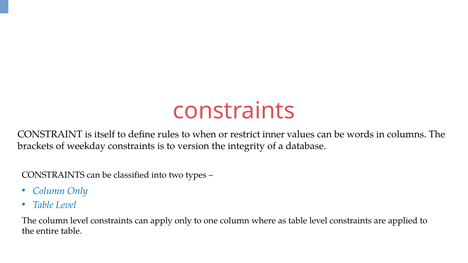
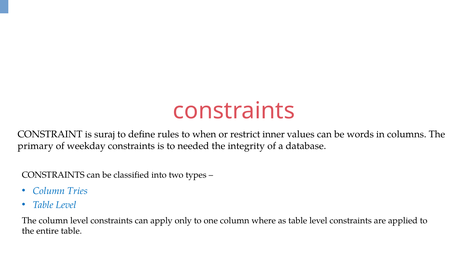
itself: itself -> suraj
brackets: brackets -> primary
version: version -> needed
Column Only: Only -> Tries
